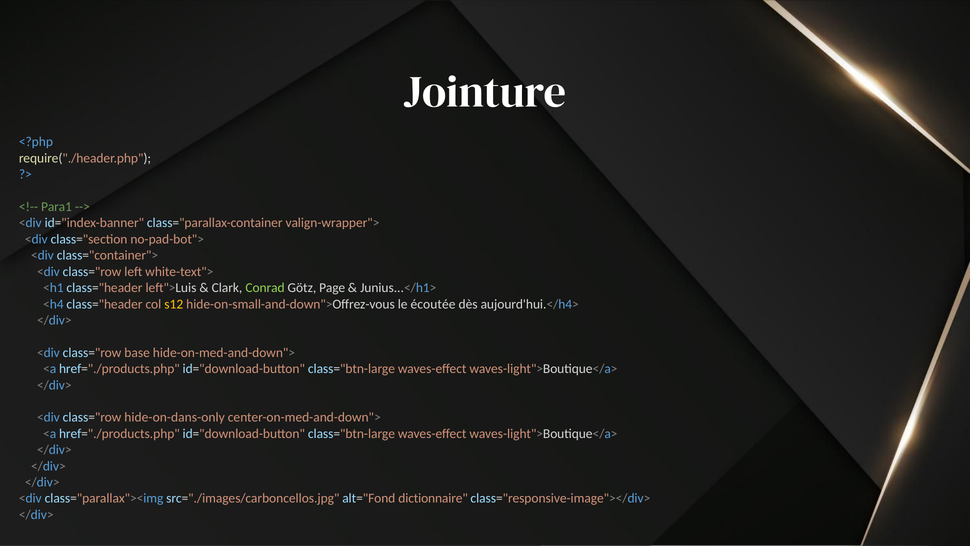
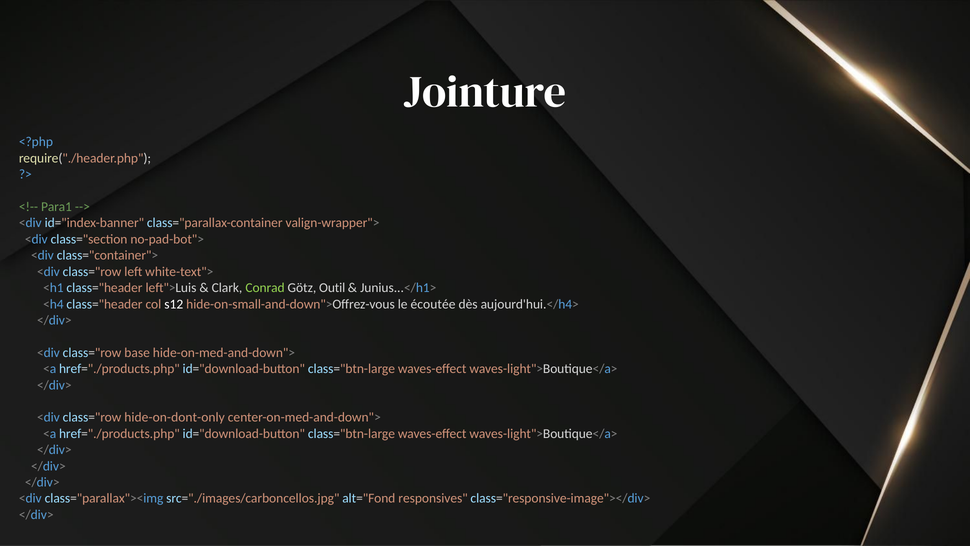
Page: Page -> Outil
s12 colour: yellow -> white
hide-on-dans-only: hide-on-dans-only -> hide-on-dont-only
dictionnaire: dictionnaire -> responsives
